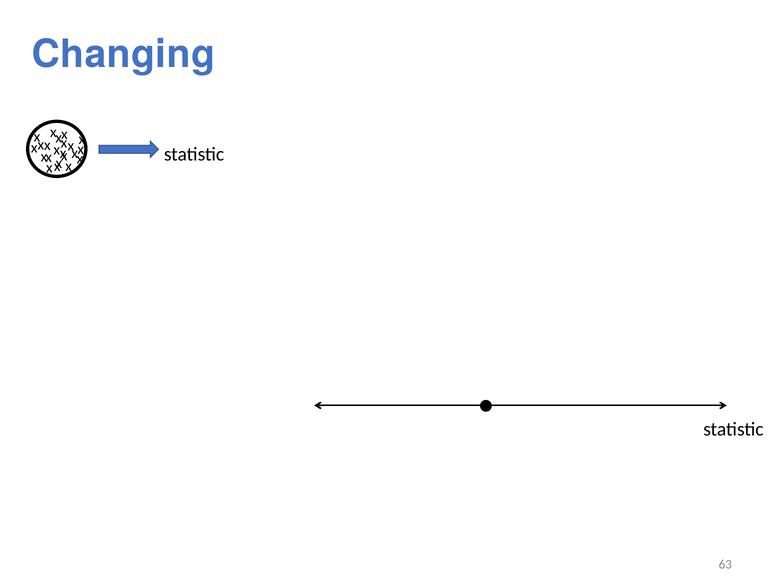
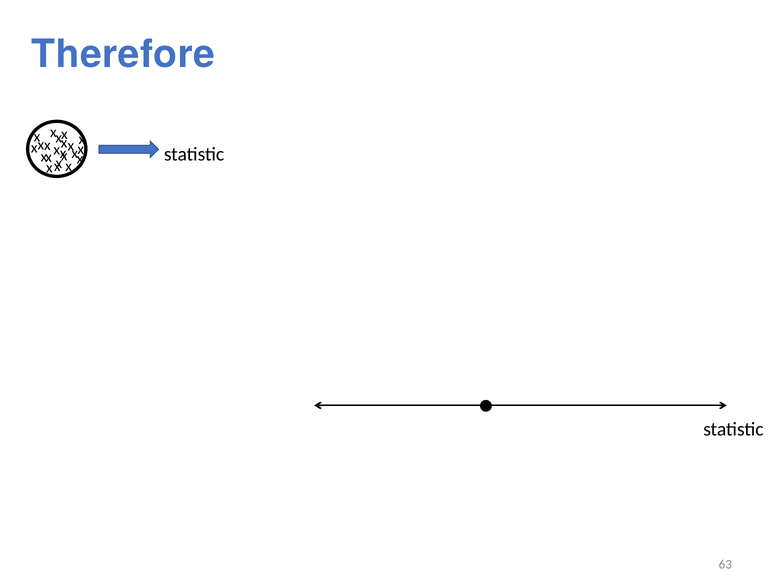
Changing: Changing -> Therefore
